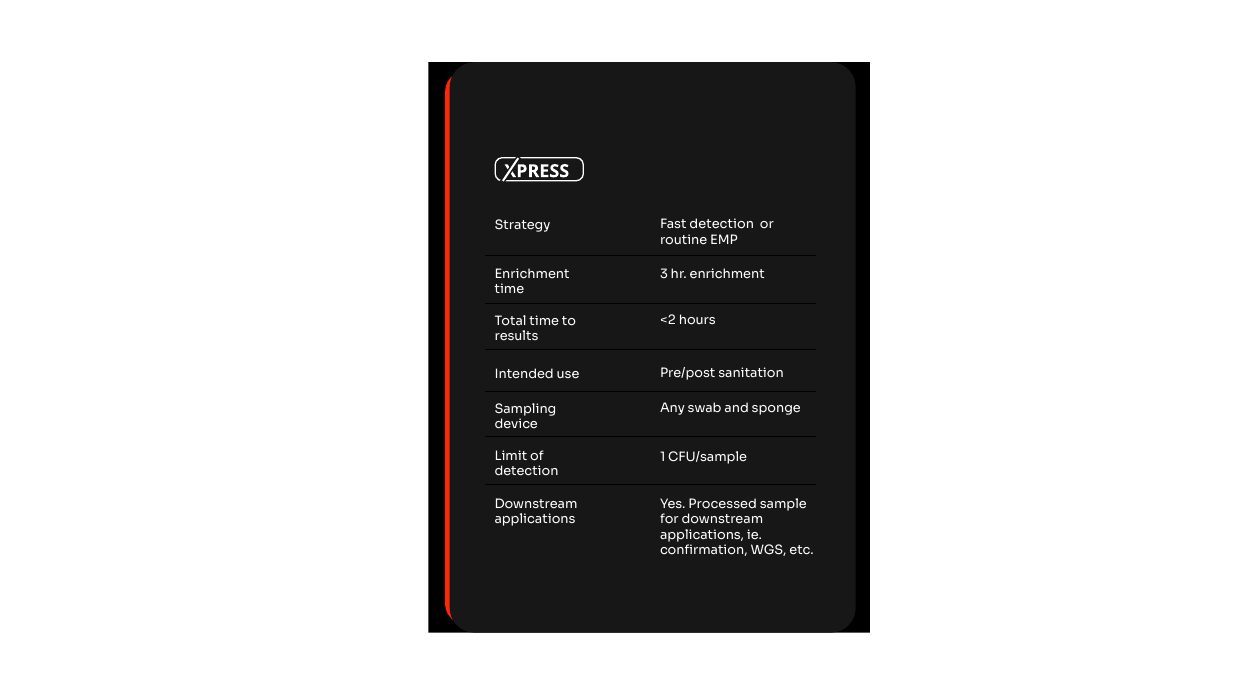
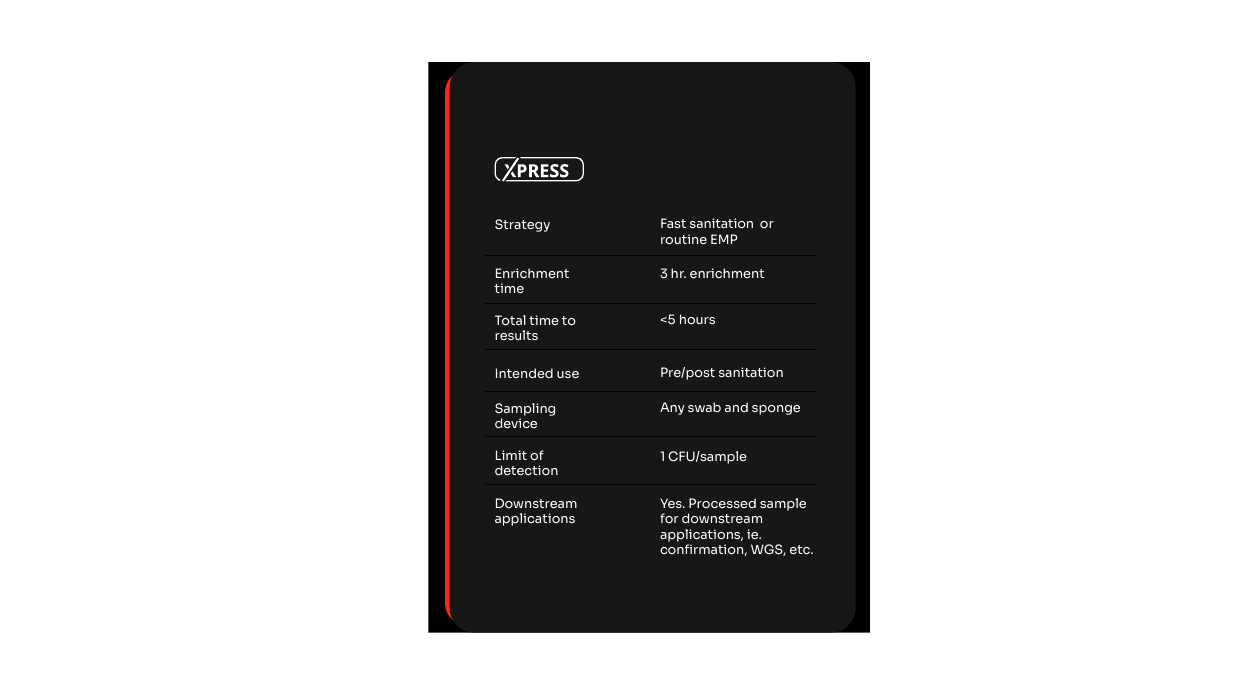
Fast detection: detection -> sanitation
<2: <2 -> <5
